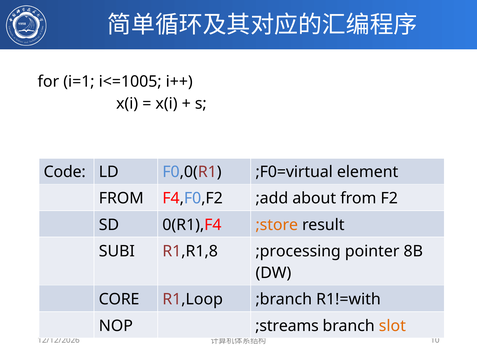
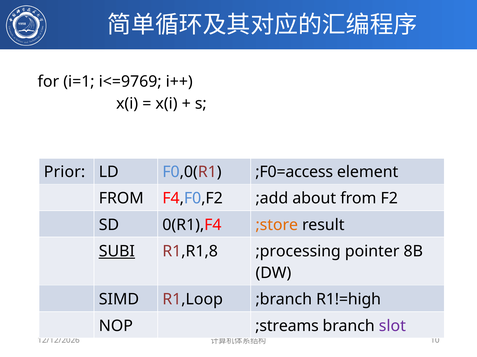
i<=1005: i<=1005 -> i<=9769
Code: Code -> Prior
;F0=virtual: ;F0=virtual -> ;F0=access
SUBI underline: none -> present
CORE: CORE -> SIMD
R1!=with: R1!=with -> R1!=high
slot colour: orange -> purple
